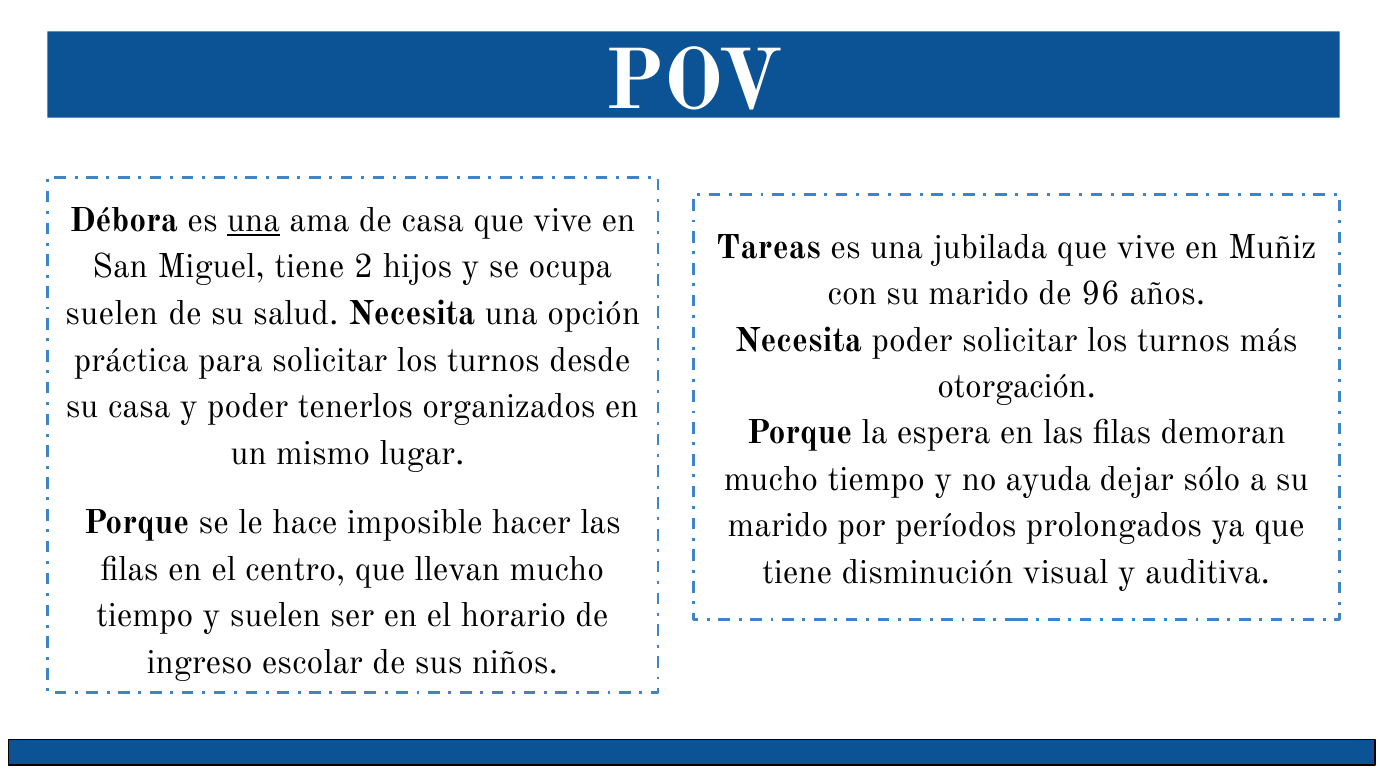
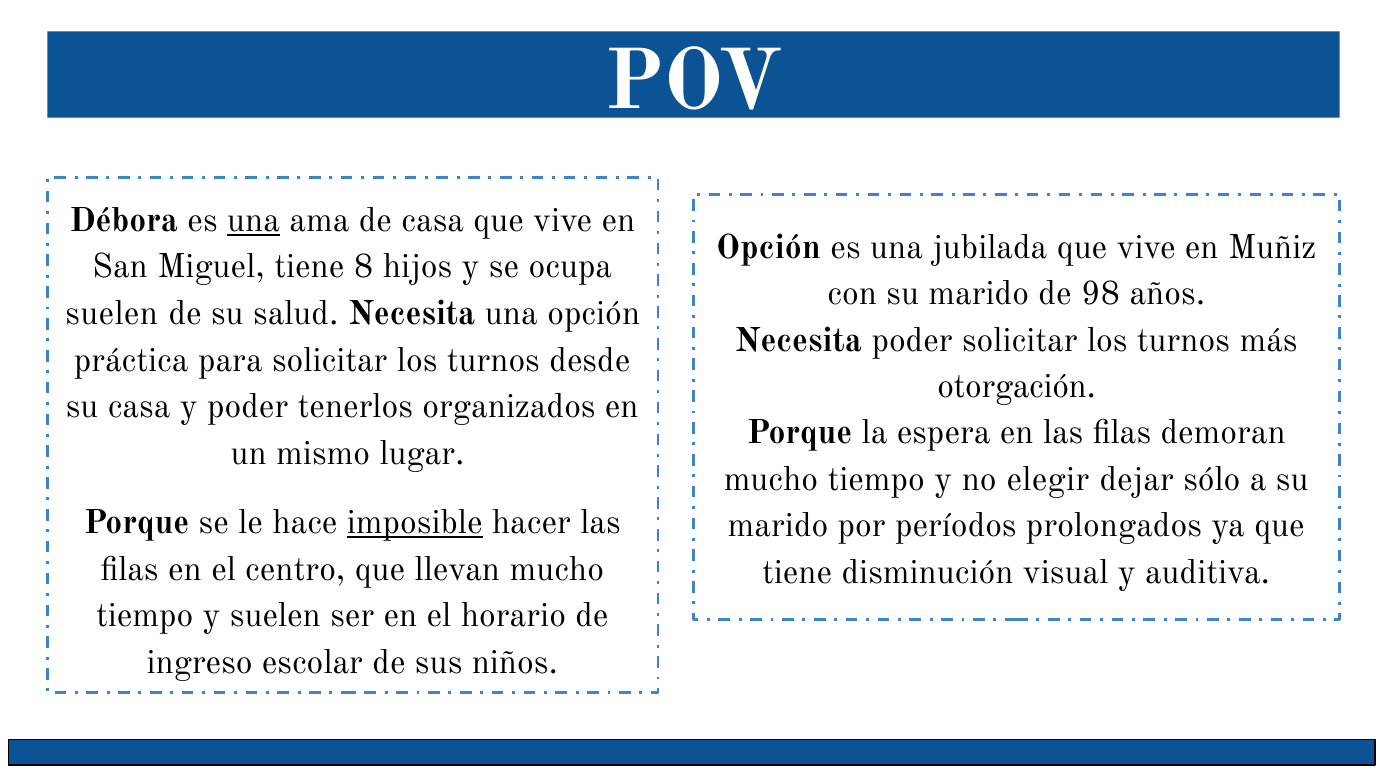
Tareas at (768, 247): Tareas -> Opción
2: 2 -> 8
96: 96 -> 98
ayuda: ayuda -> elegir
imposible underline: none -> present
